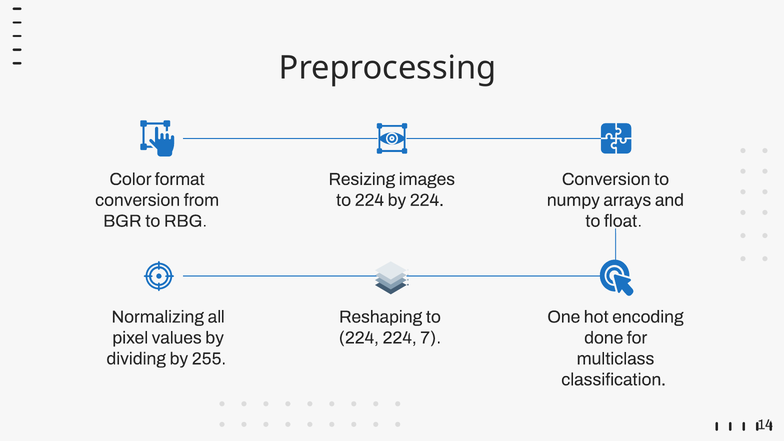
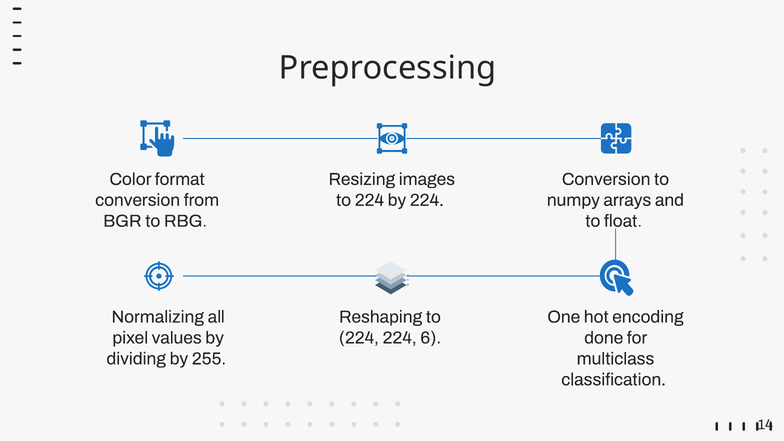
7: 7 -> 6
